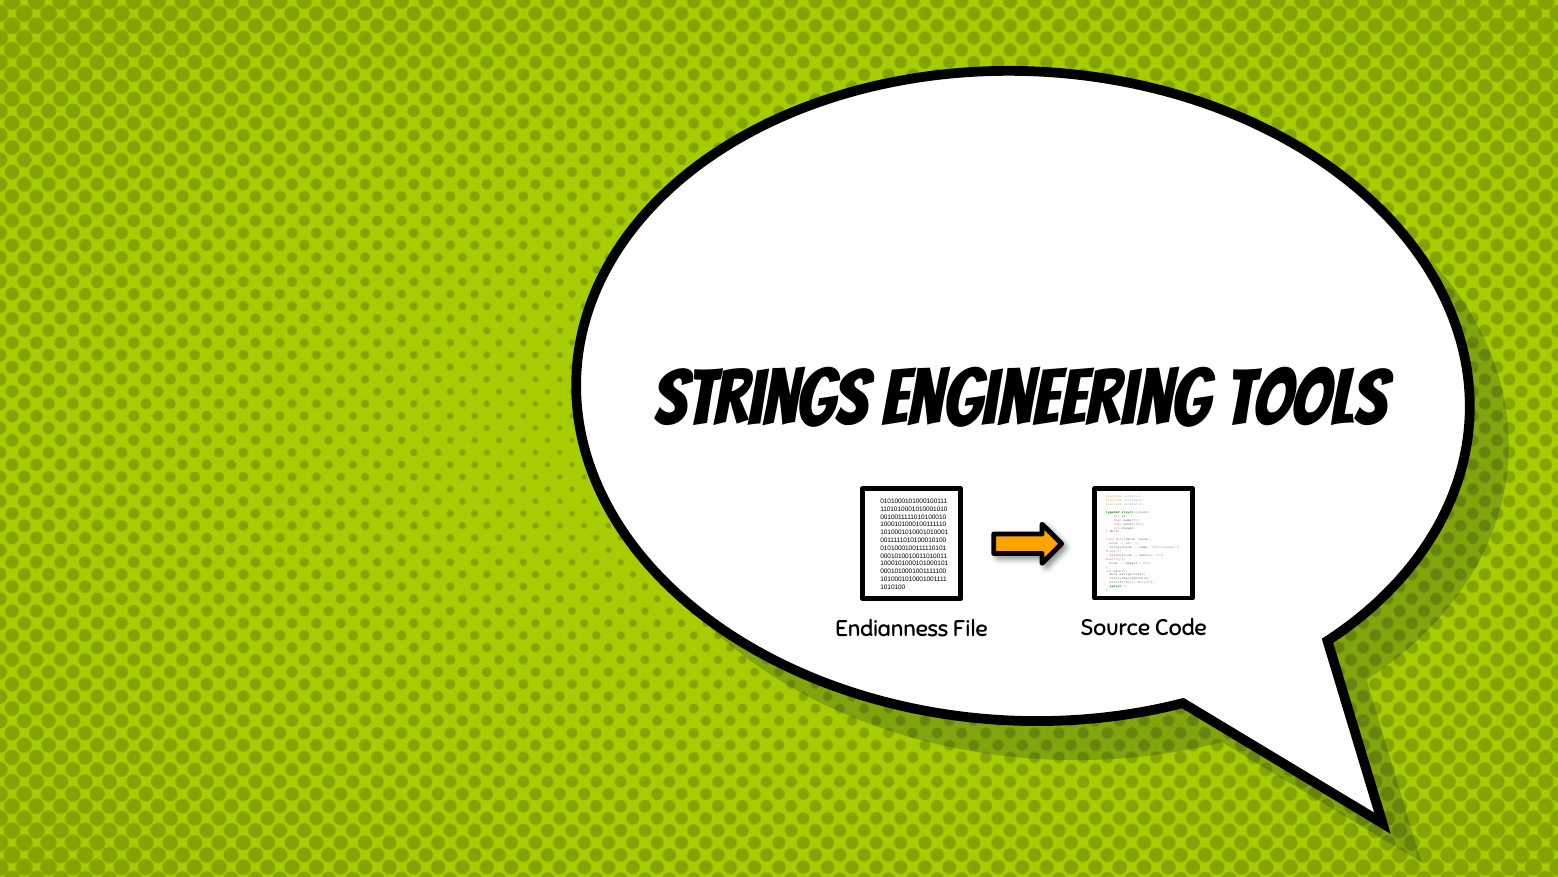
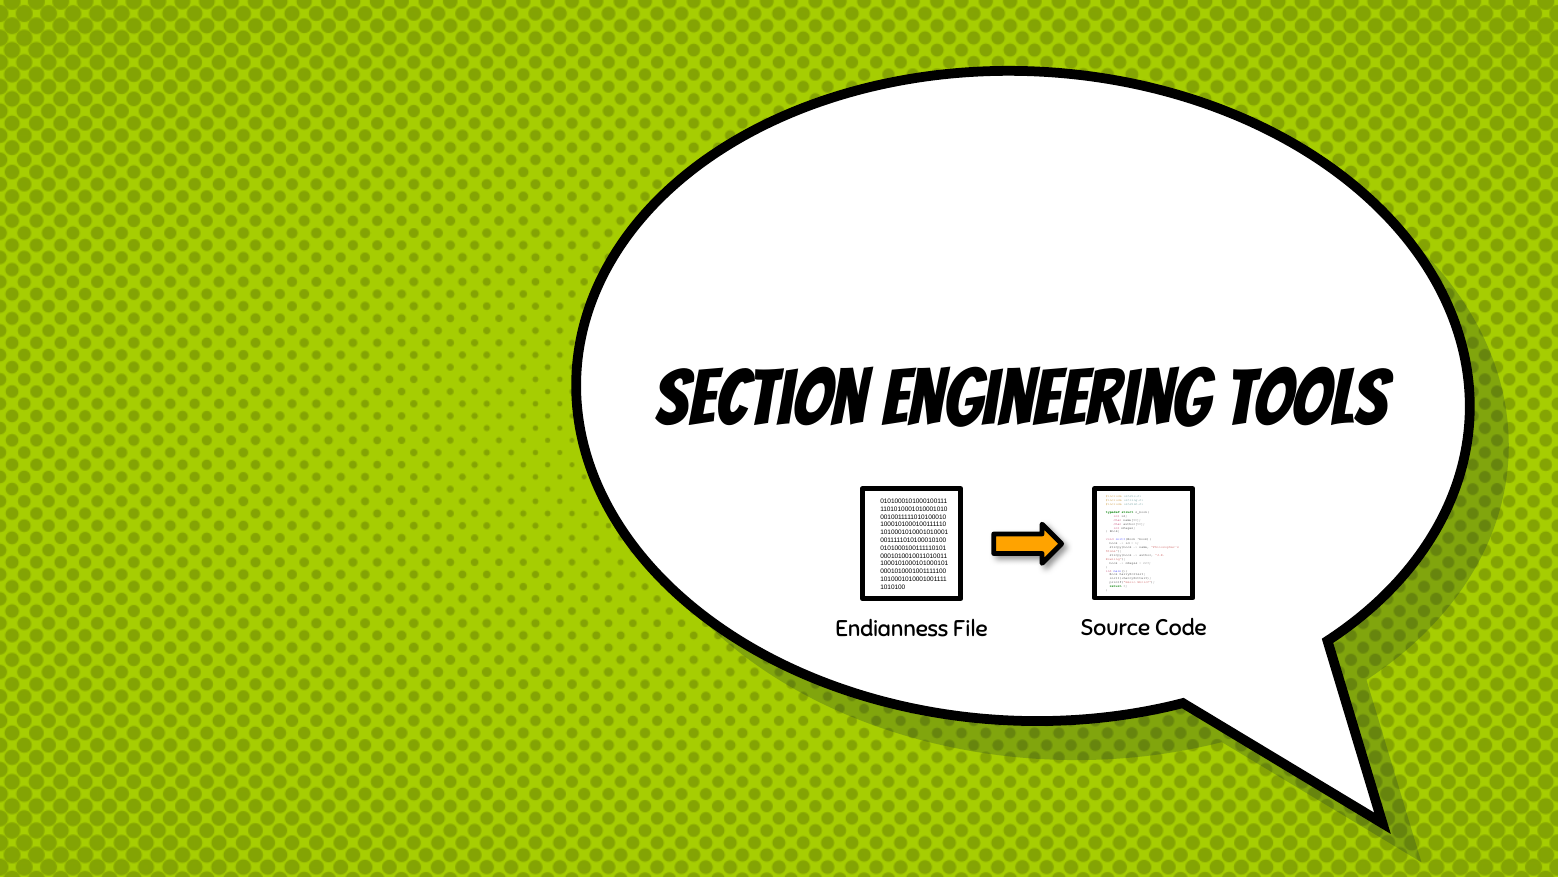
Strings: Strings -> Section
